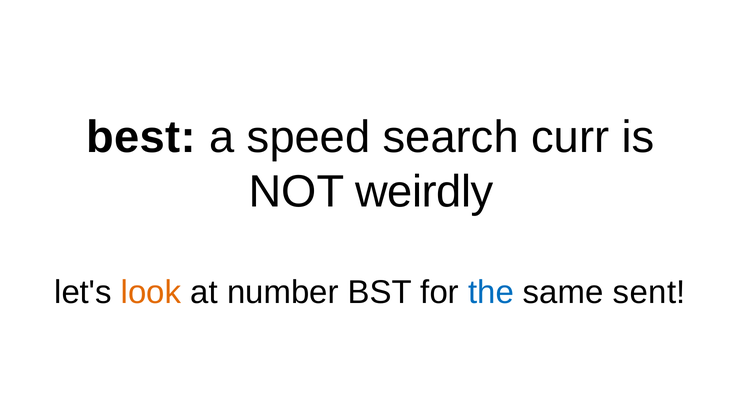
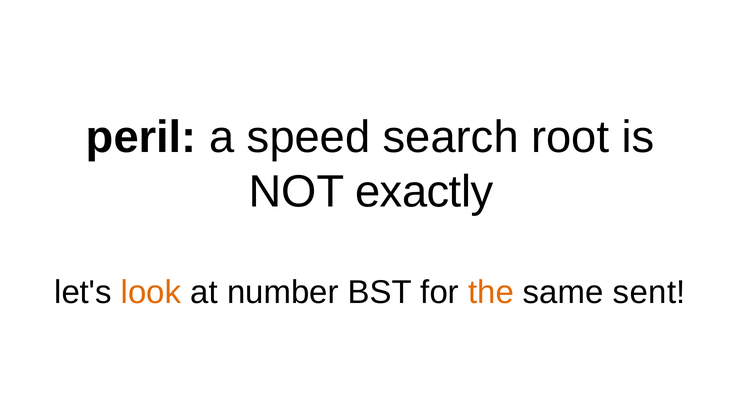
best: best -> peril
curr: curr -> root
weirdly: weirdly -> exactly
the colour: blue -> orange
